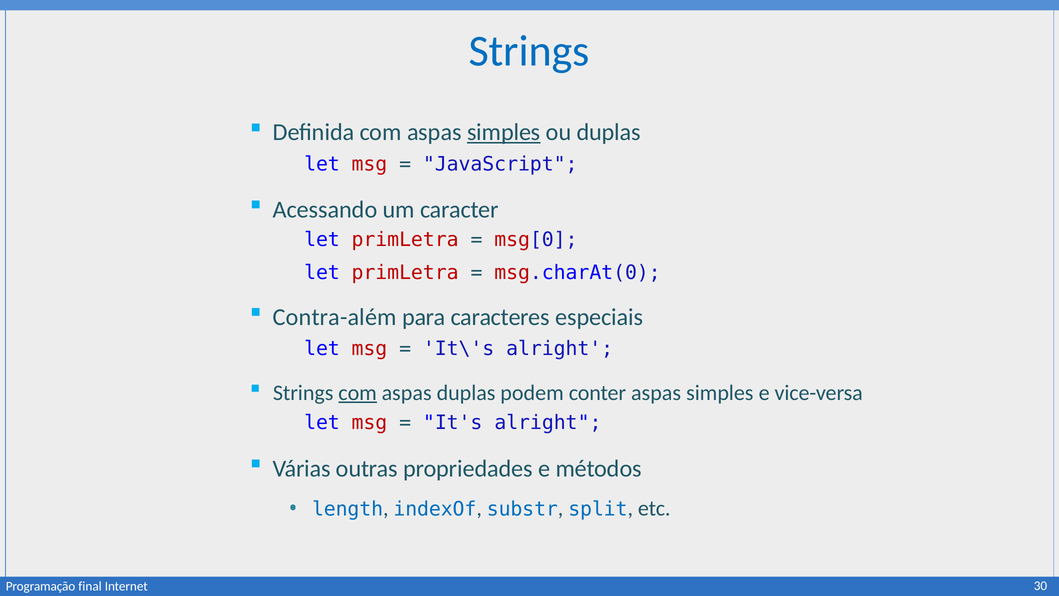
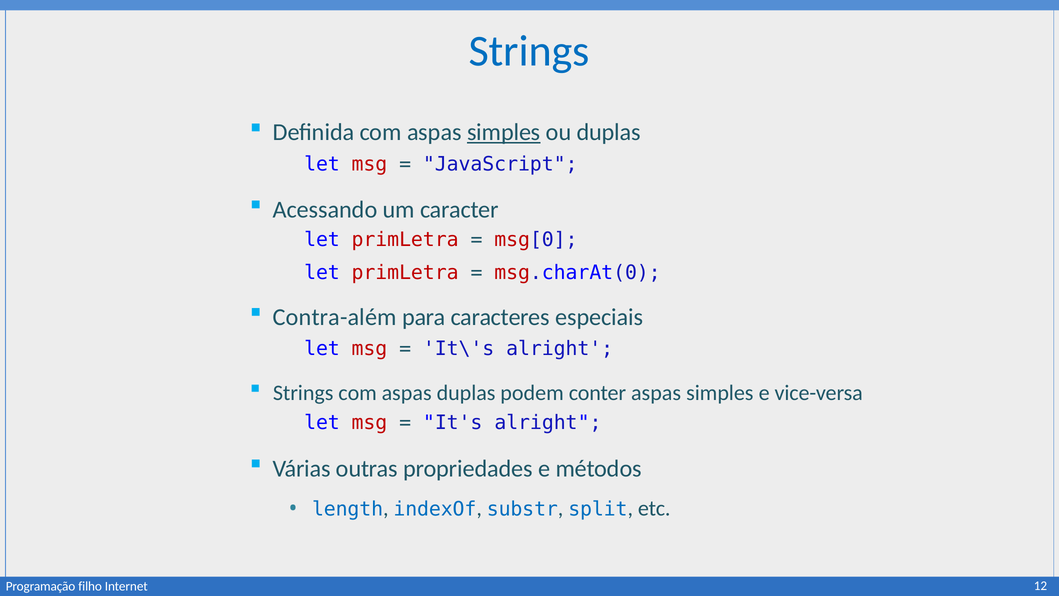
com at (358, 393) underline: present -> none
final: final -> filho
30: 30 -> 12
